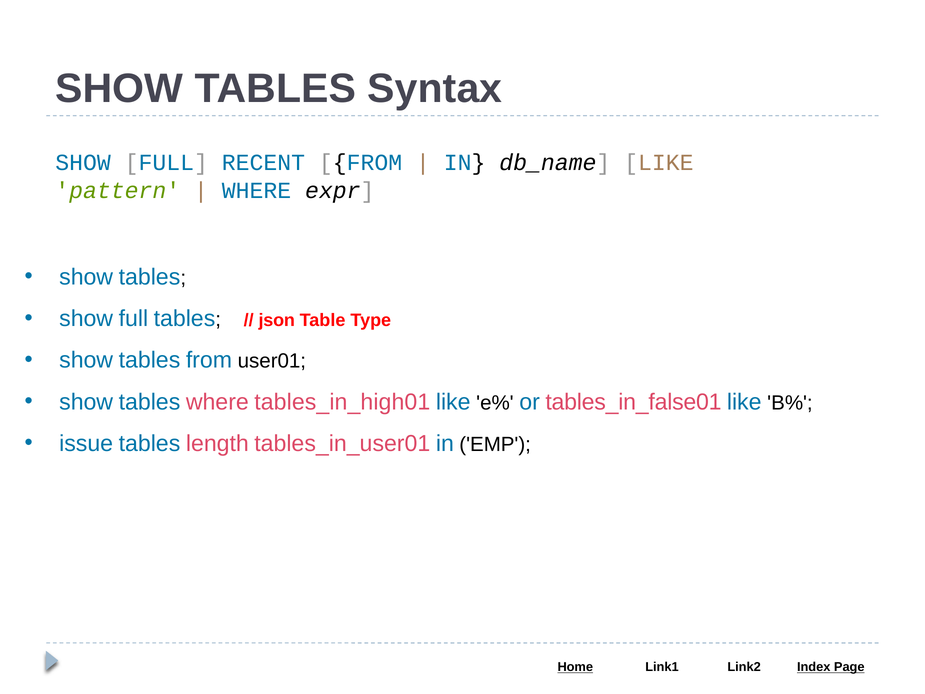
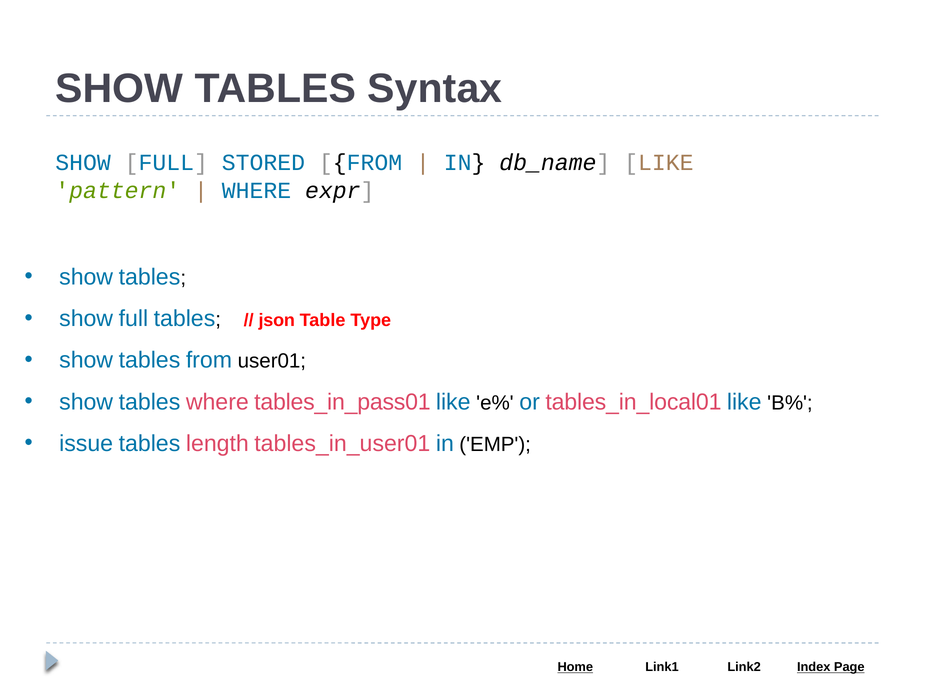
RECENT: RECENT -> STORED
tables_in_high01: tables_in_high01 -> tables_in_pass01
tables_in_false01: tables_in_false01 -> tables_in_local01
